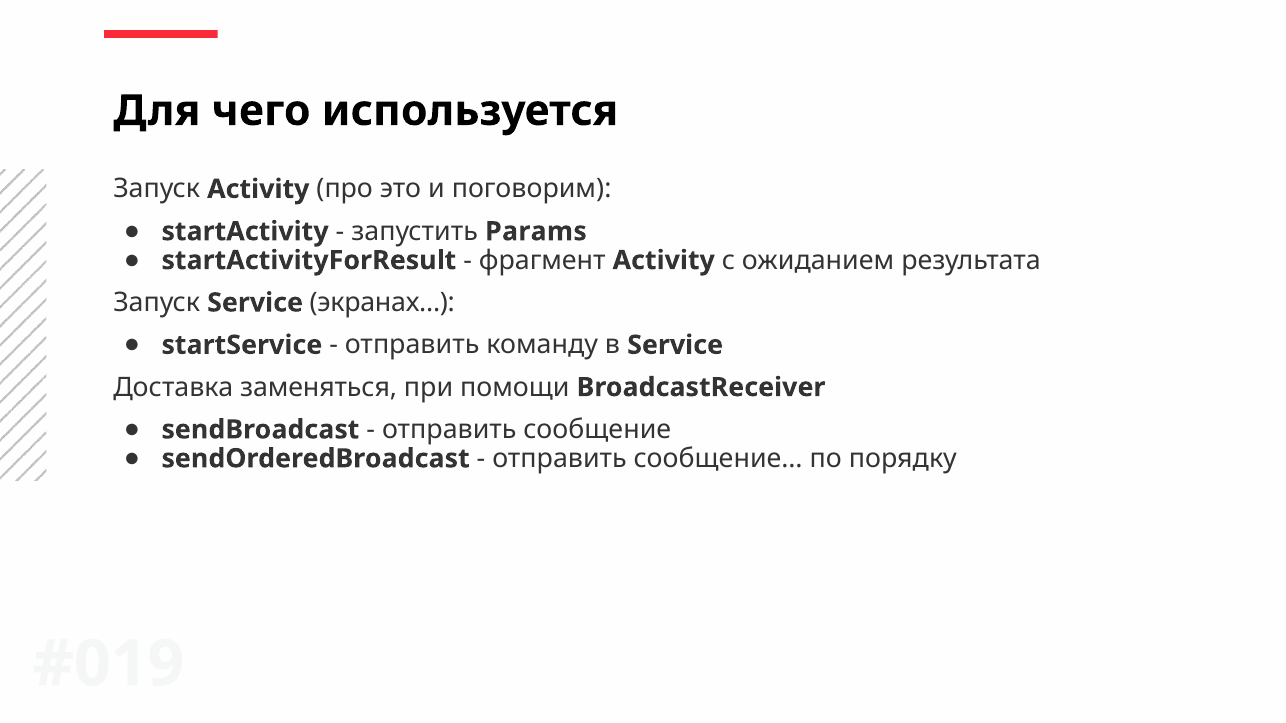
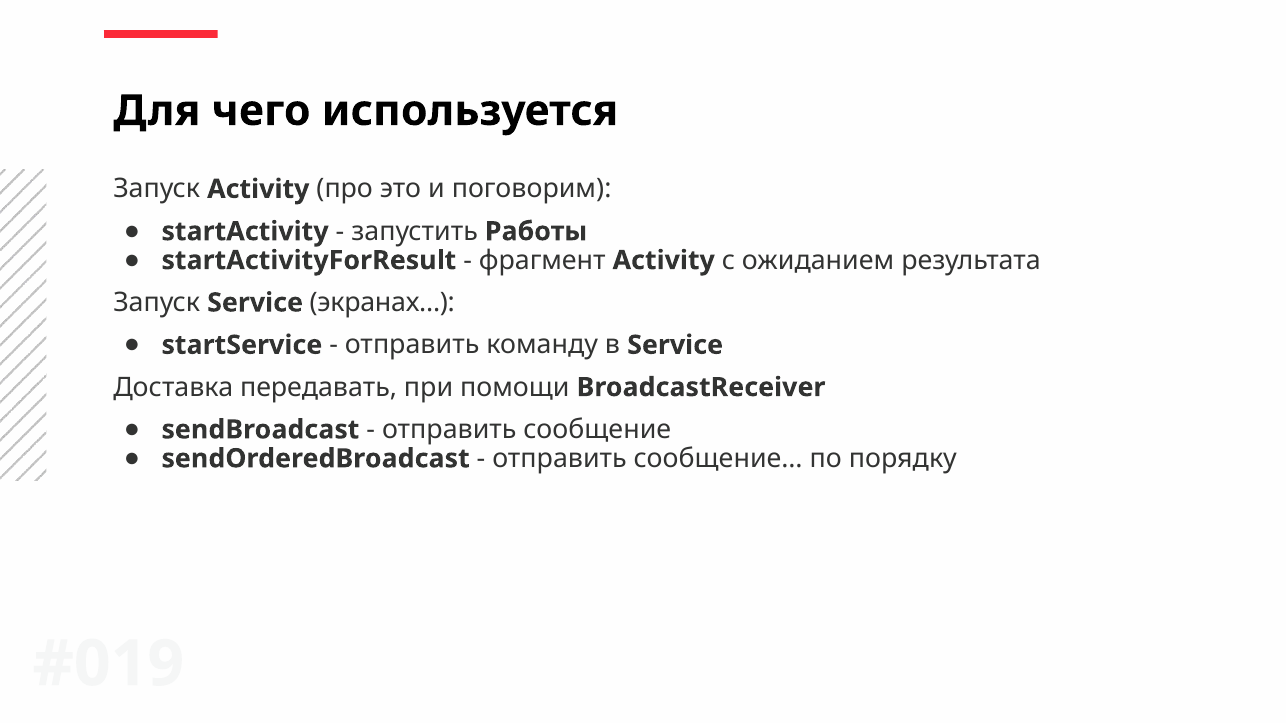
Params: Params -> Работы
заменяться: заменяться -> передавать
